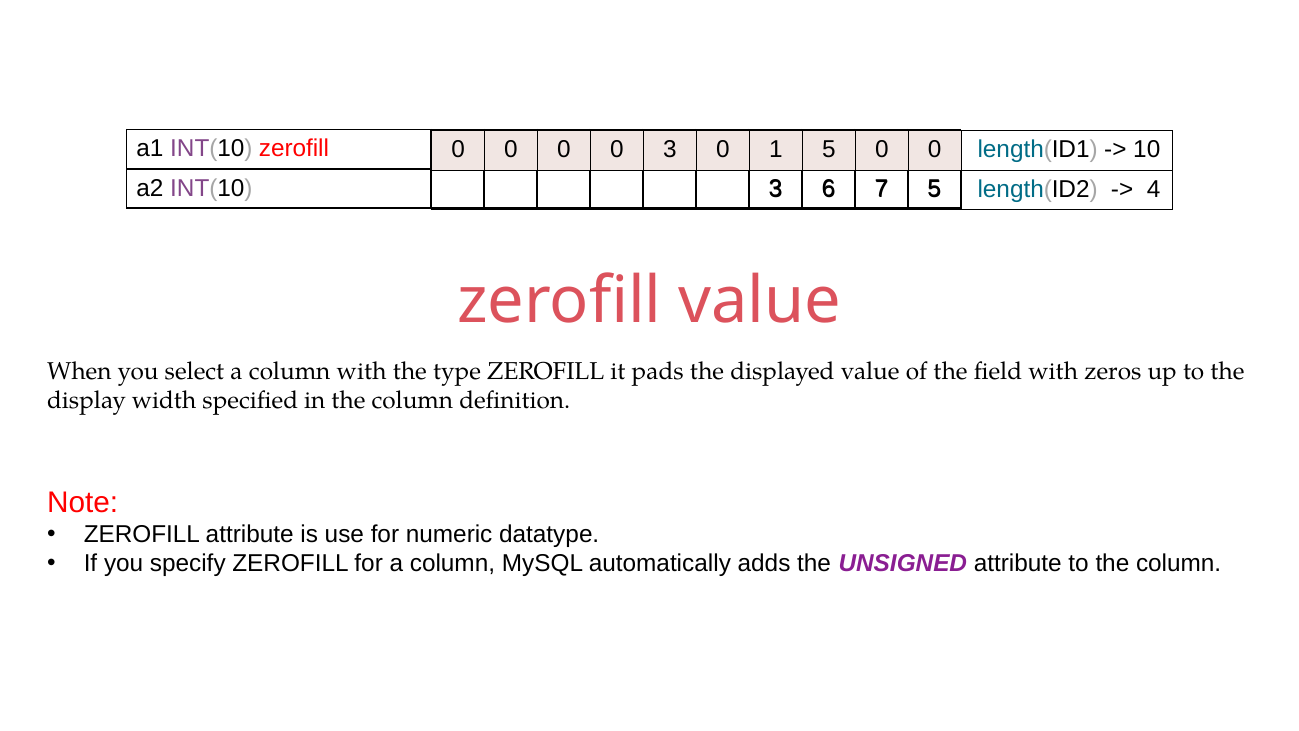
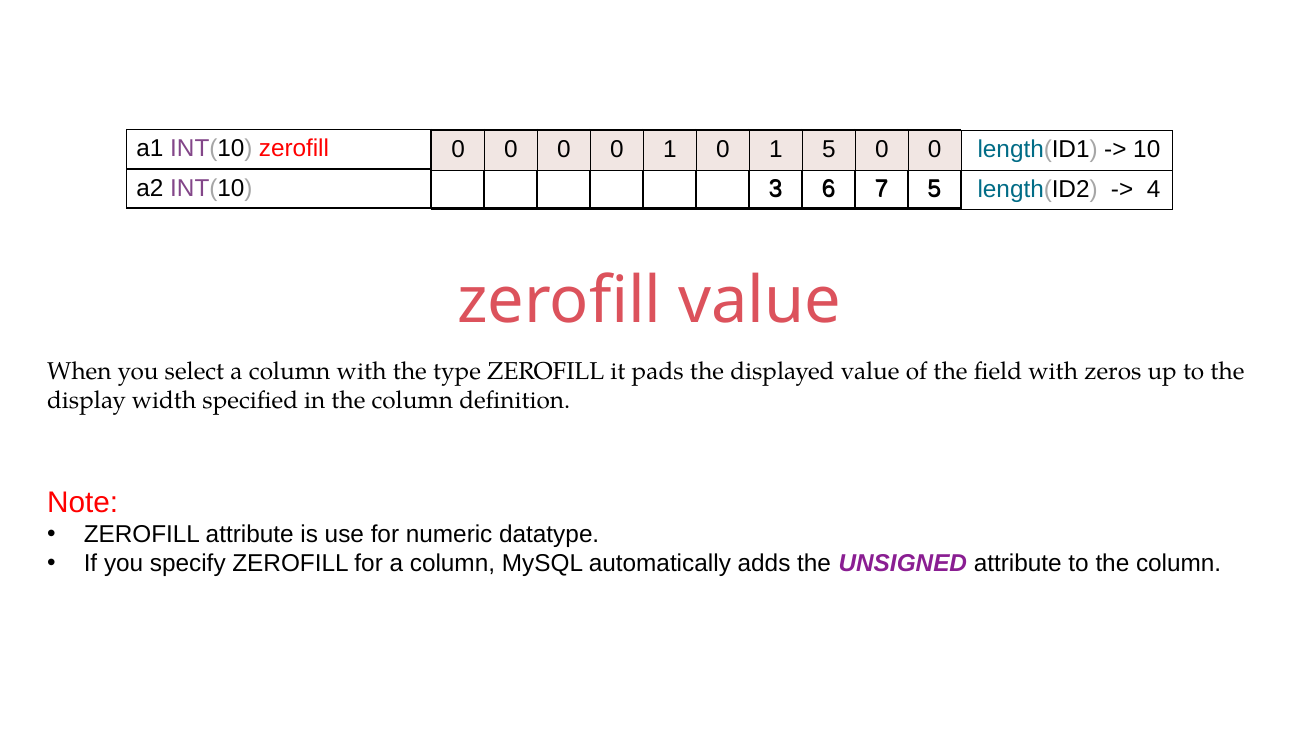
0 0 3: 3 -> 1
